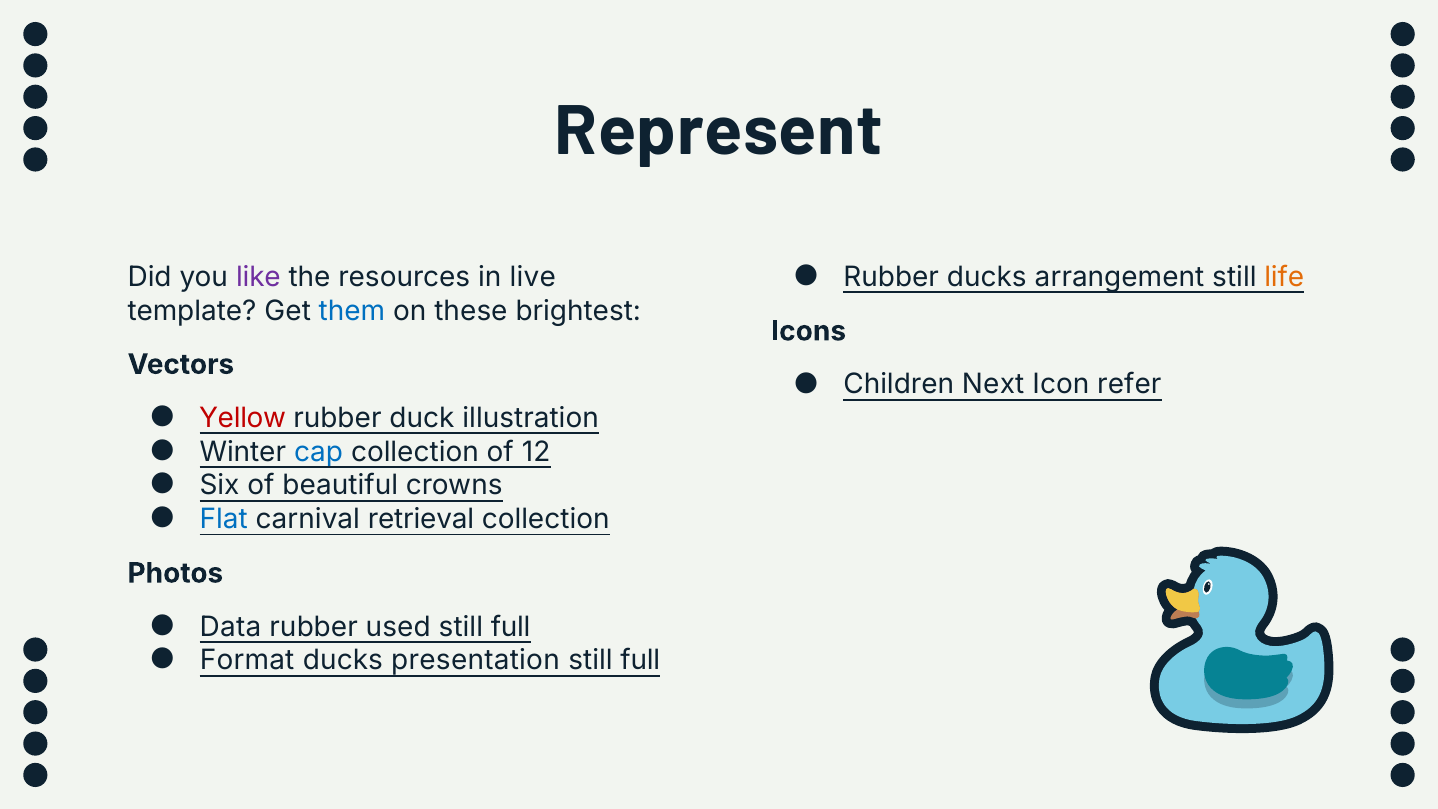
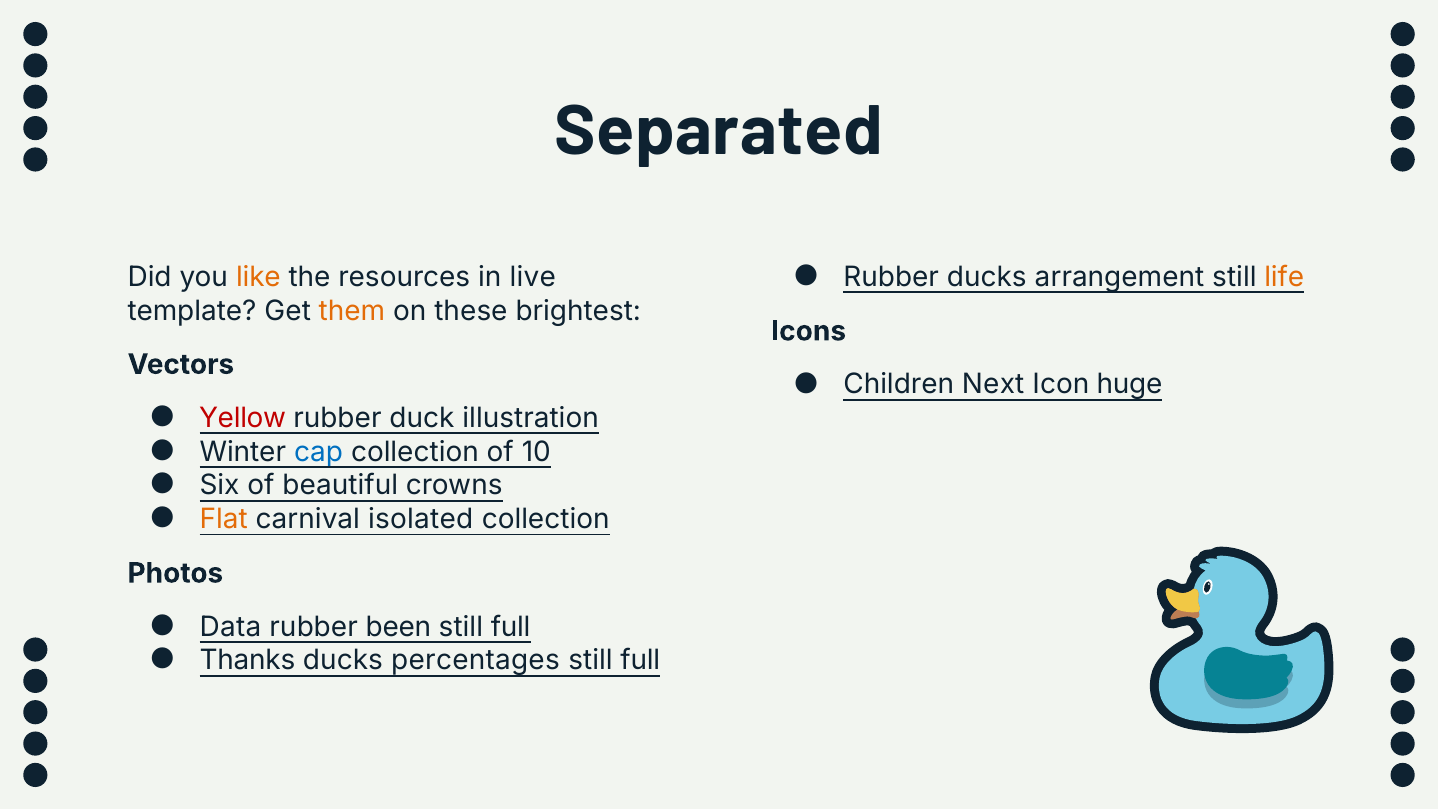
Represent: Represent -> Separated
like colour: purple -> orange
them colour: blue -> orange
refer: refer -> huge
12: 12 -> 10
Flat colour: blue -> orange
retrieval: retrieval -> isolated
used: used -> been
Format: Format -> Thanks
presentation: presentation -> percentages
